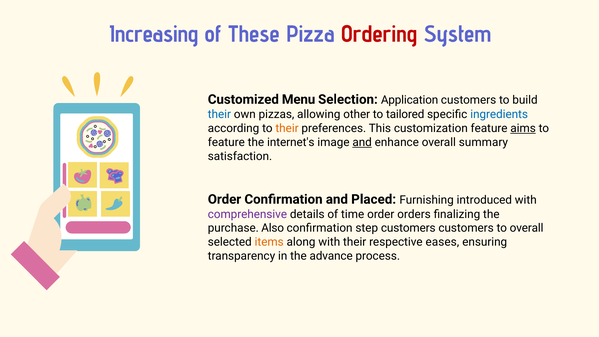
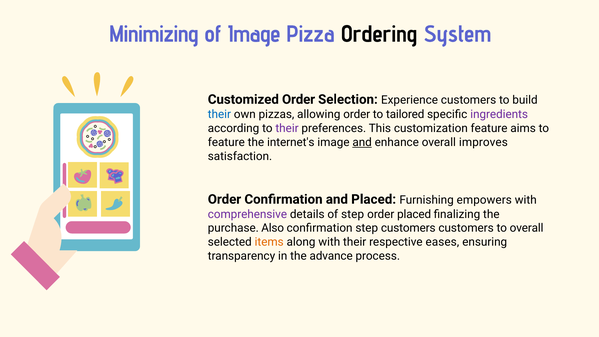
Increasing: Increasing -> Minimizing
of These: These -> Image
Ordering colour: red -> black
Customized Menu: Menu -> Order
Application: Application -> Experience
allowing other: other -> order
ingredients colour: blue -> purple
their at (287, 128) colour: orange -> purple
aims underline: present -> none
summary: summary -> improves
introduced: introduced -> empowers
of time: time -> step
order orders: orders -> placed
